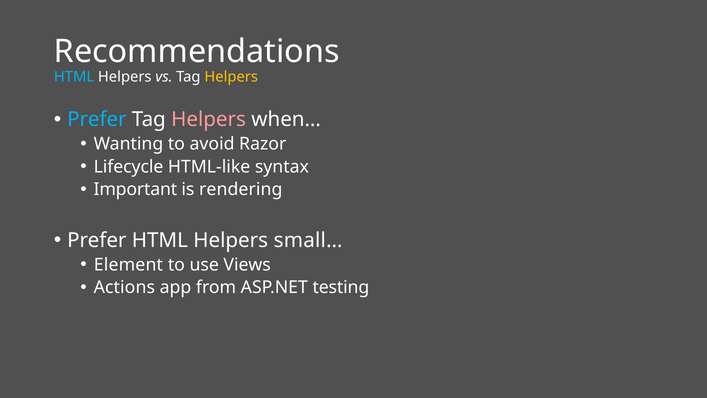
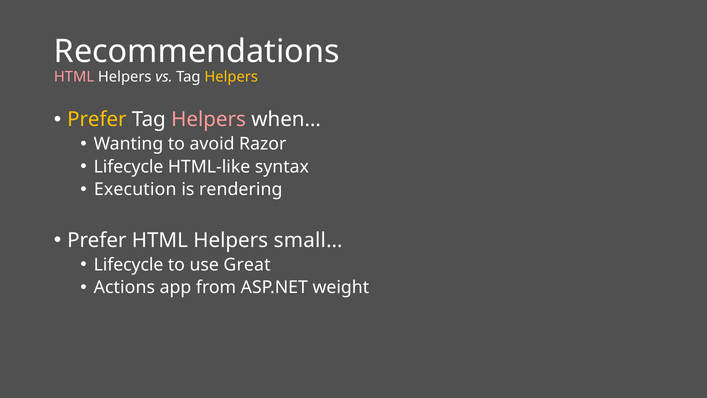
HTML at (74, 77) colour: light blue -> pink
Prefer at (97, 119) colour: light blue -> yellow
Important: Important -> Execution
Element at (128, 264): Element -> Lifecycle
Views: Views -> Great
testing: testing -> weight
